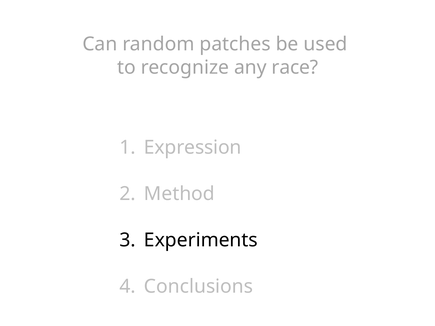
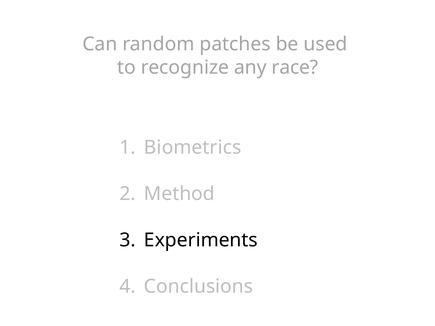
Expression: Expression -> Biometrics
